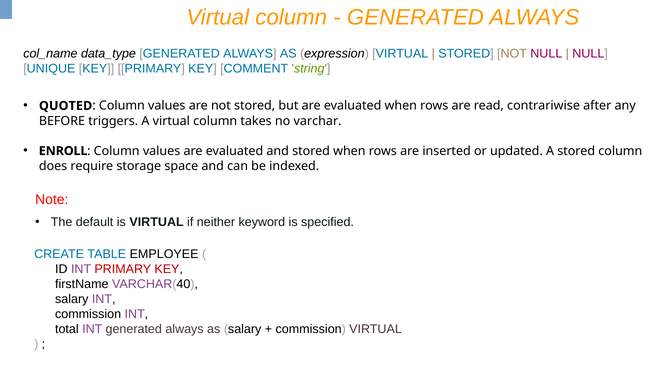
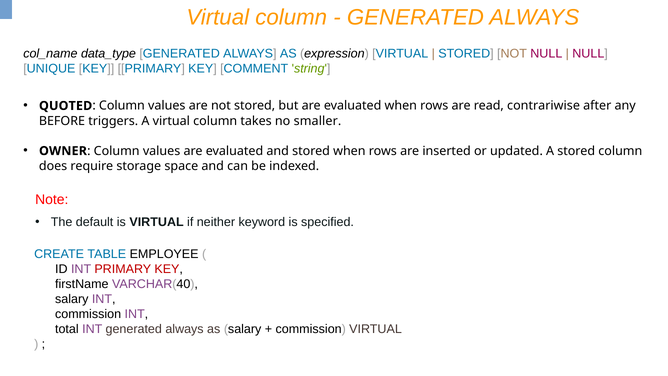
varchar: varchar -> smaller
ENROLL: ENROLL -> OWNER
